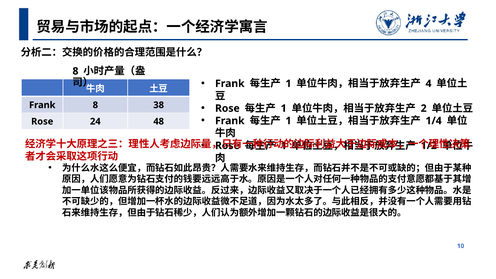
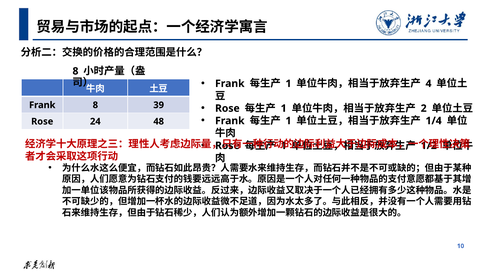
38: 38 -> 39
